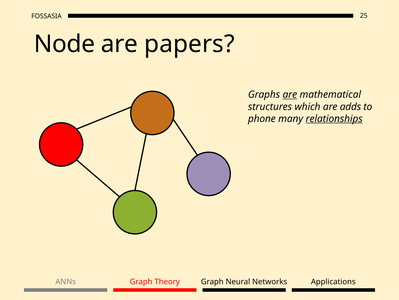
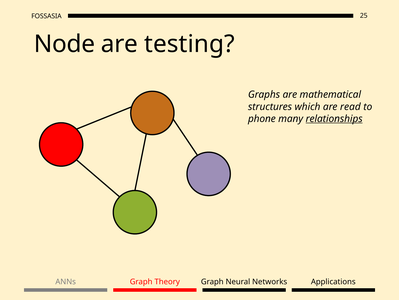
papers: papers -> testing
are at (290, 94) underline: present -> none
adds: adds -> read
